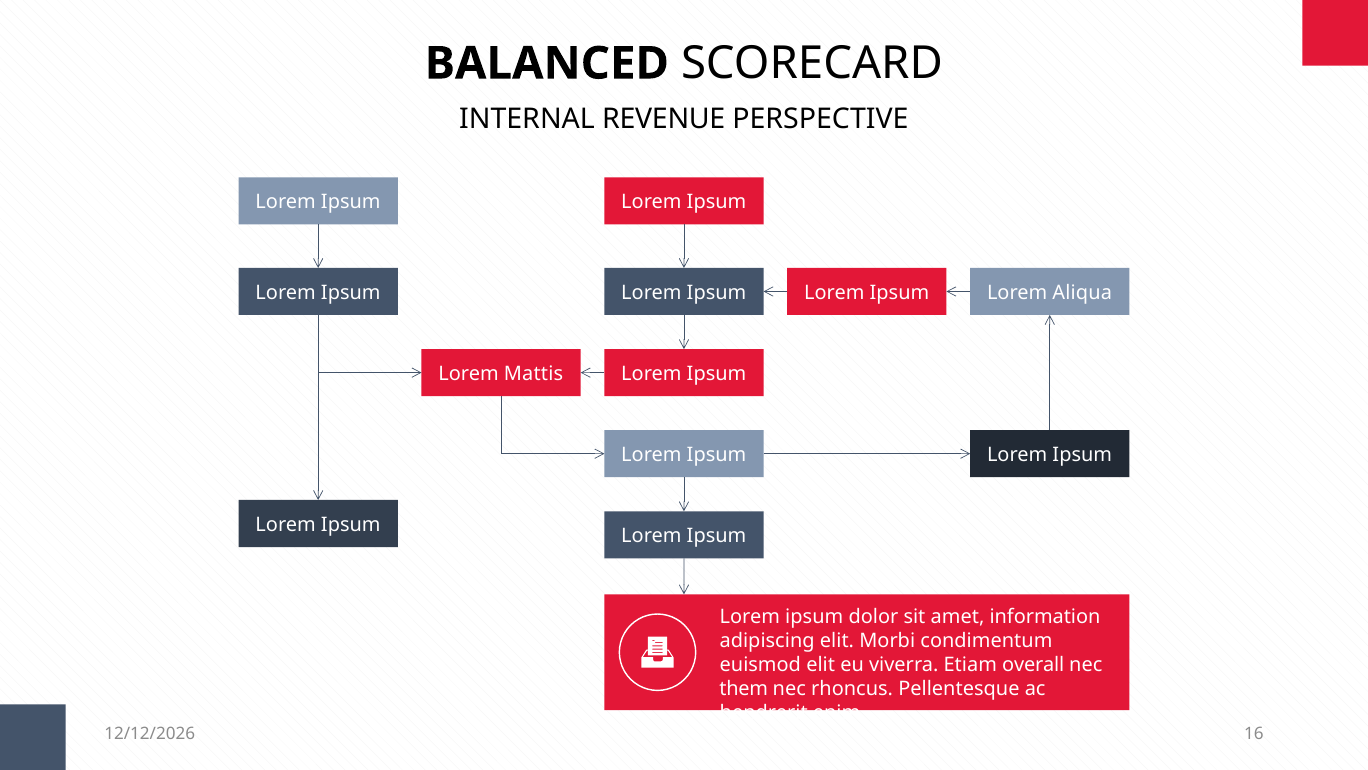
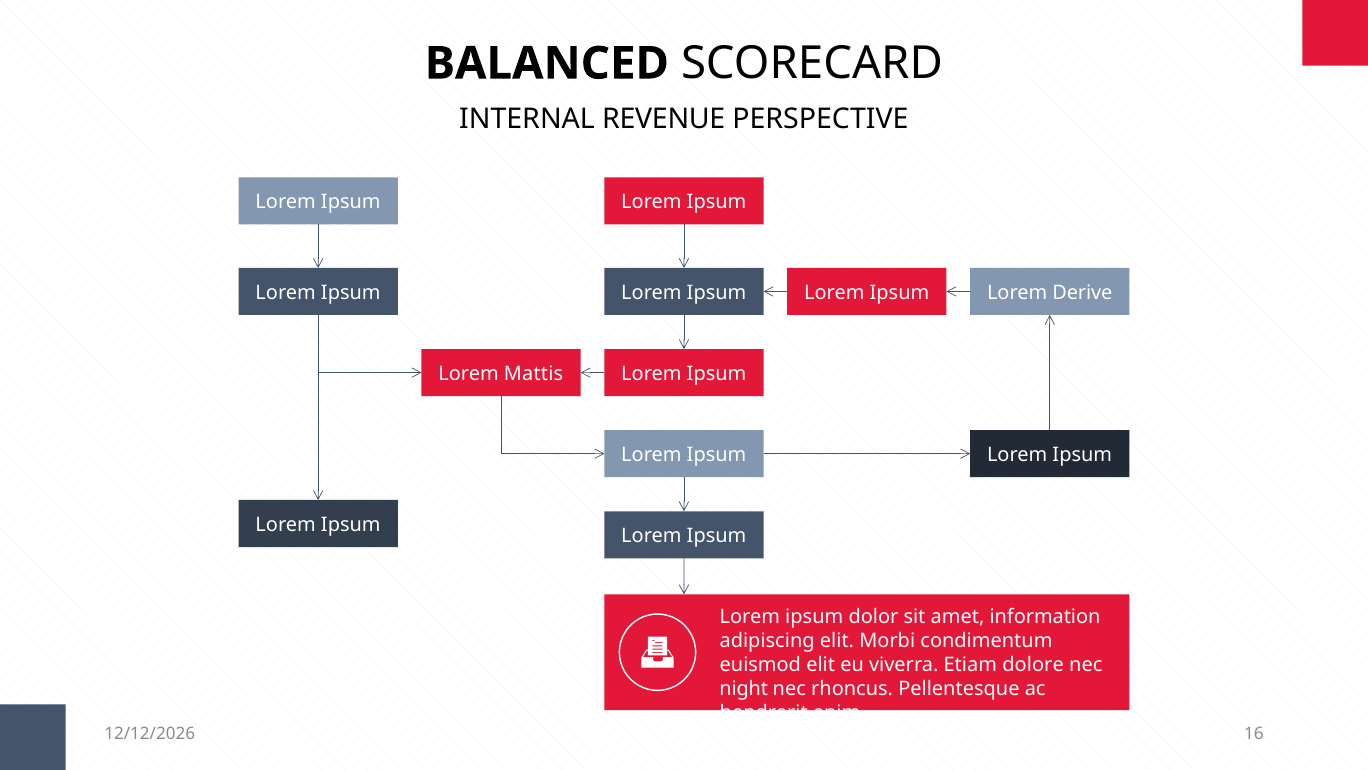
Aliqua: Aliqua -> Derive
overall: overall -> dolore
them: them -> night
